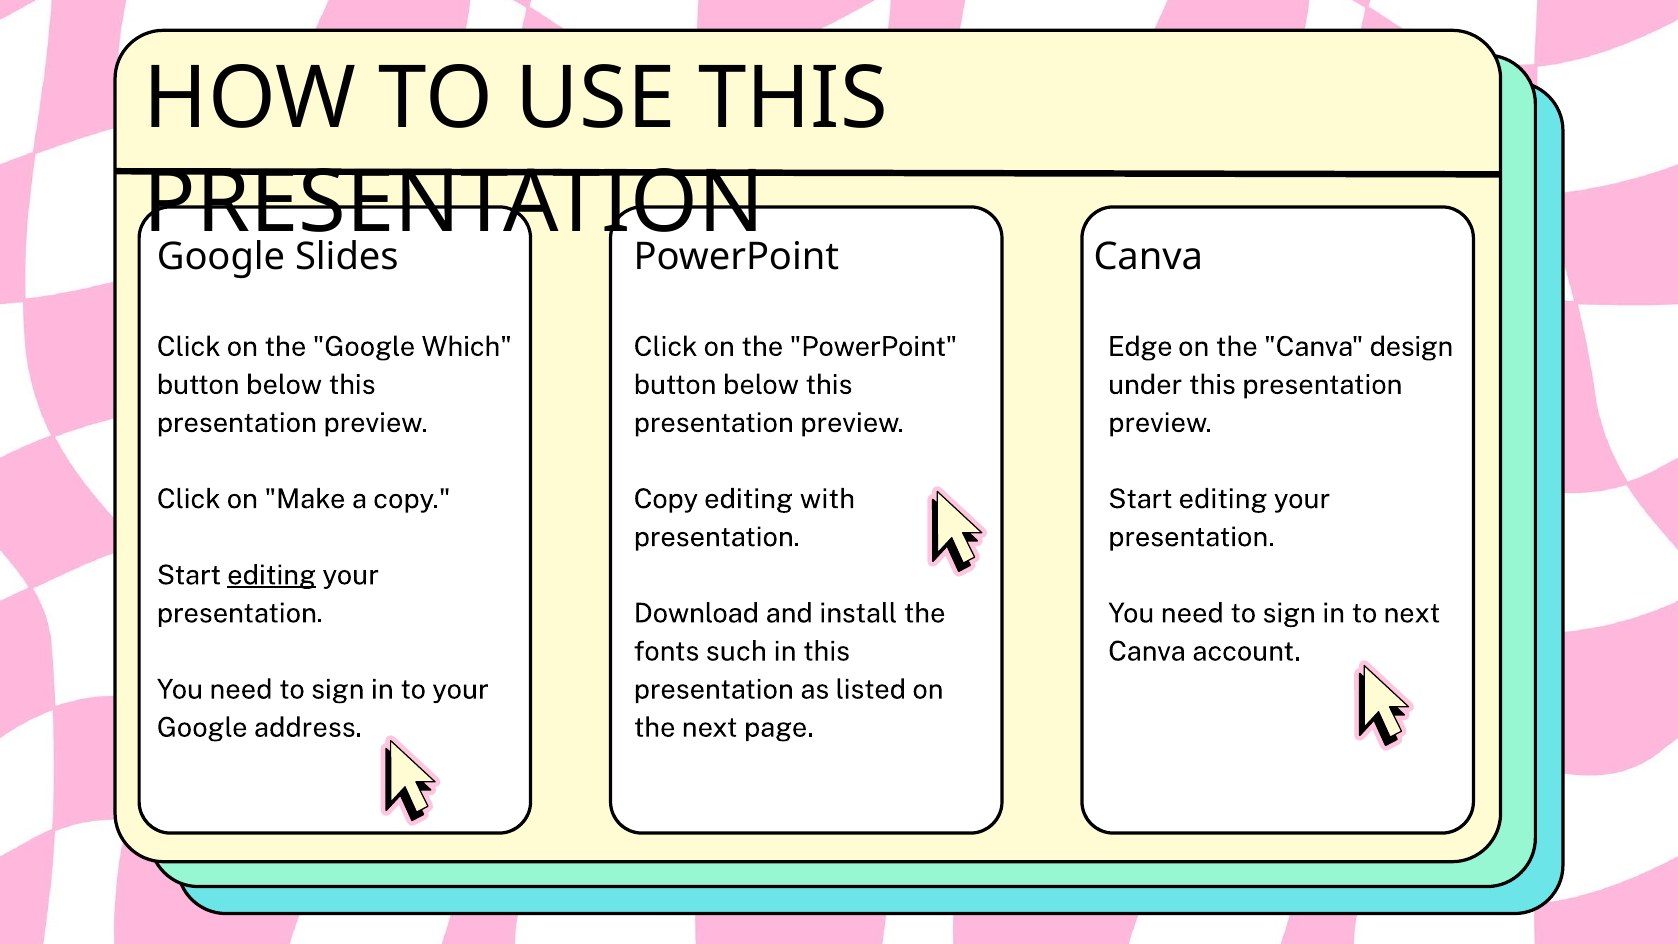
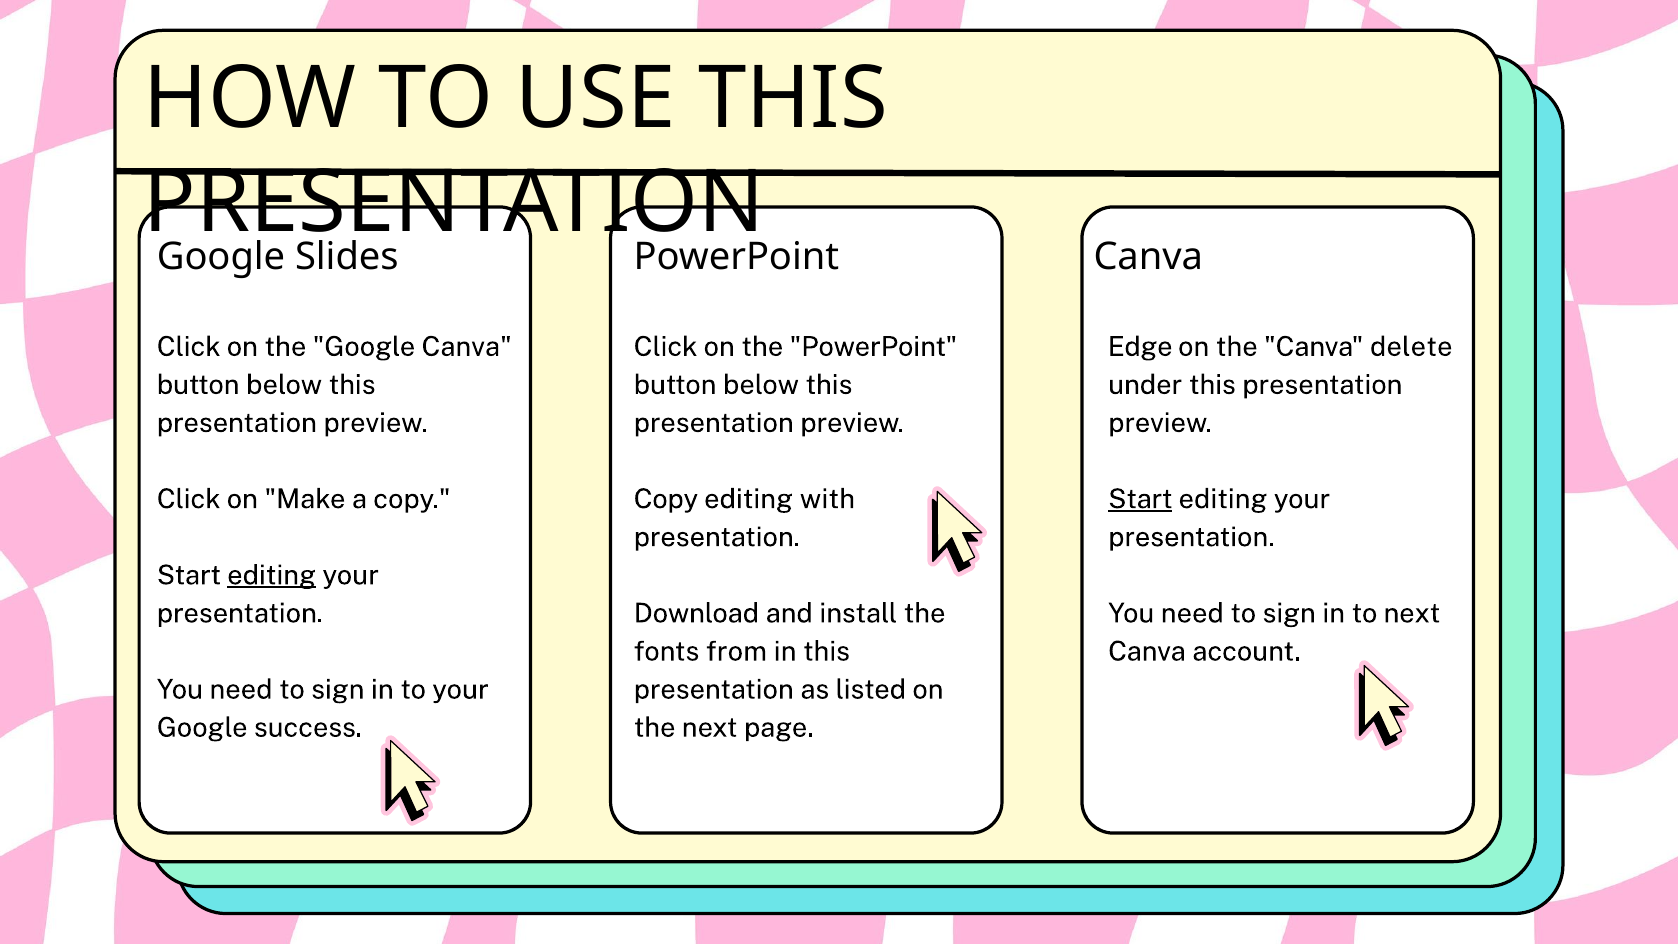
Google Which: Which -> Canva
design: design -> delete
Start at (1140, 499) underline: none -> present
such: such -> from
address: address -> success
